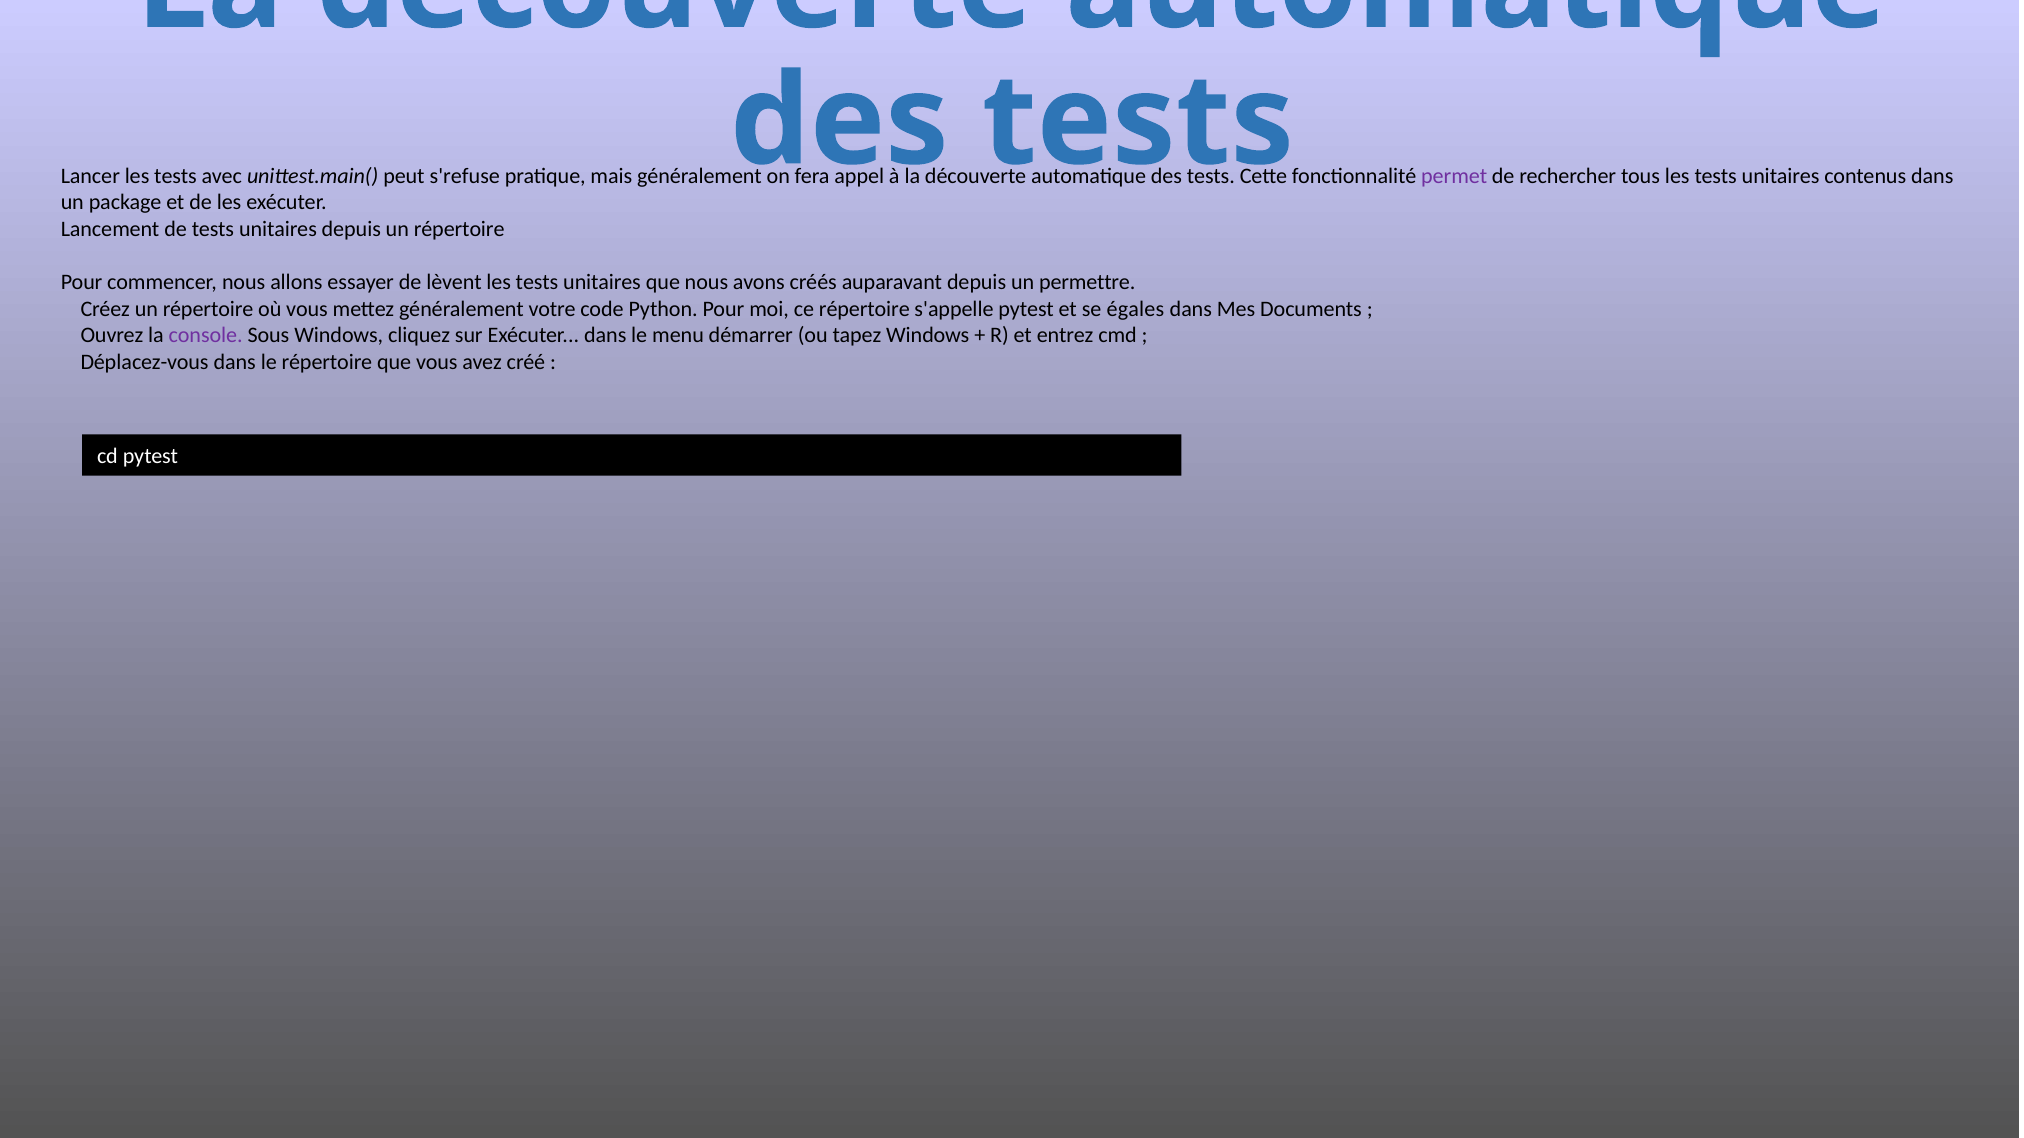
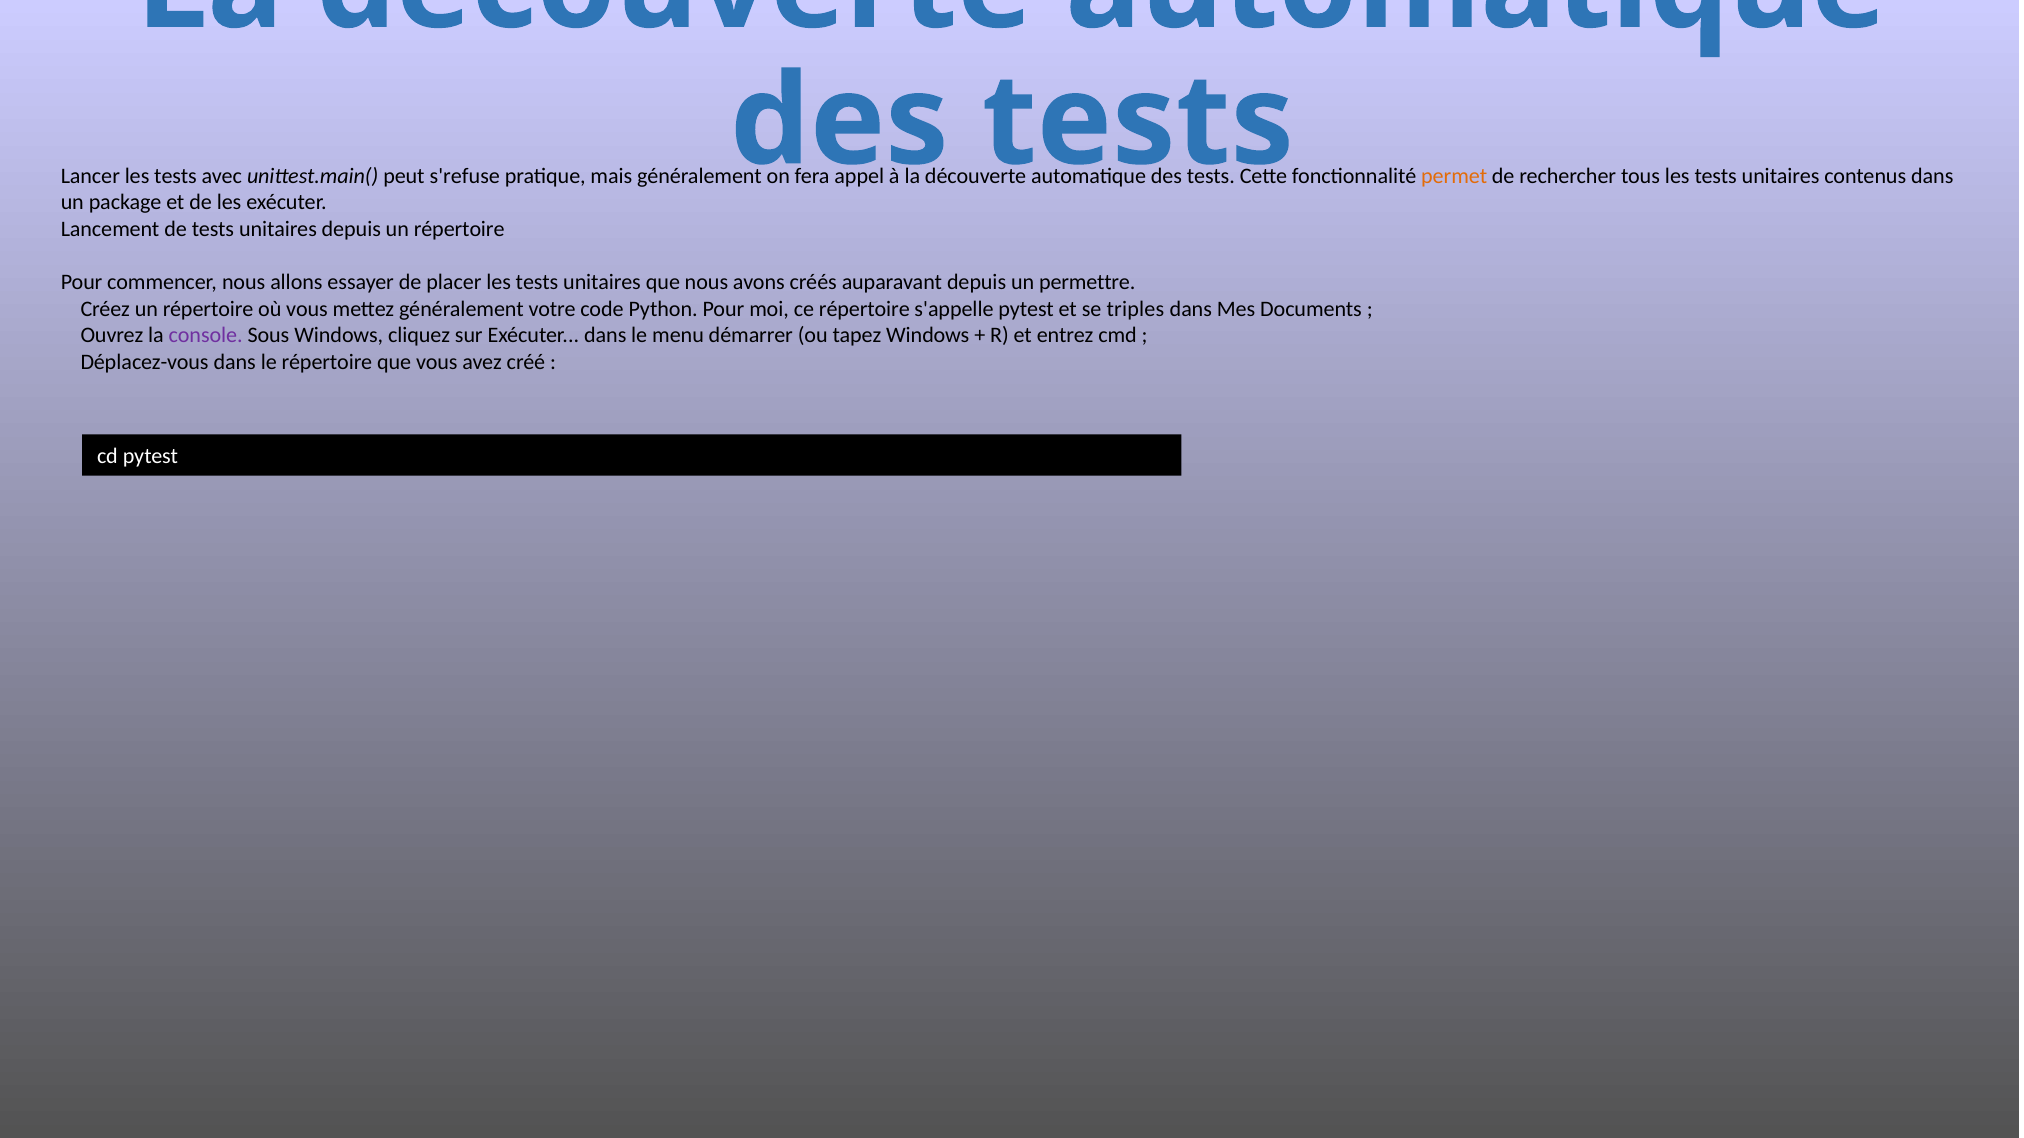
permet colour: purple -> orange
lèvent: lèvent -> placer
égales: égales -> triples
